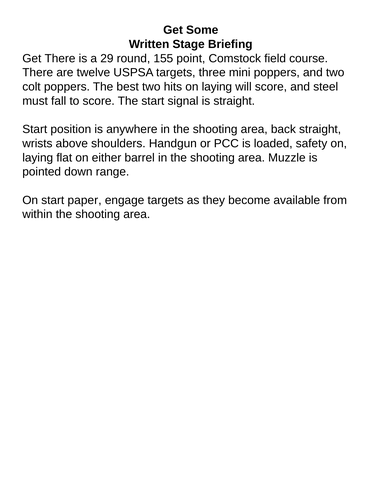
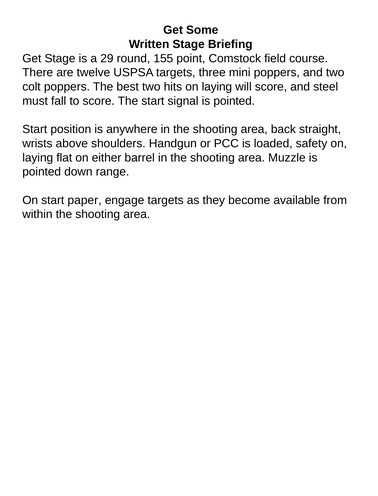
Get There: There -> Stage
signal is straight: straight -> pointed
